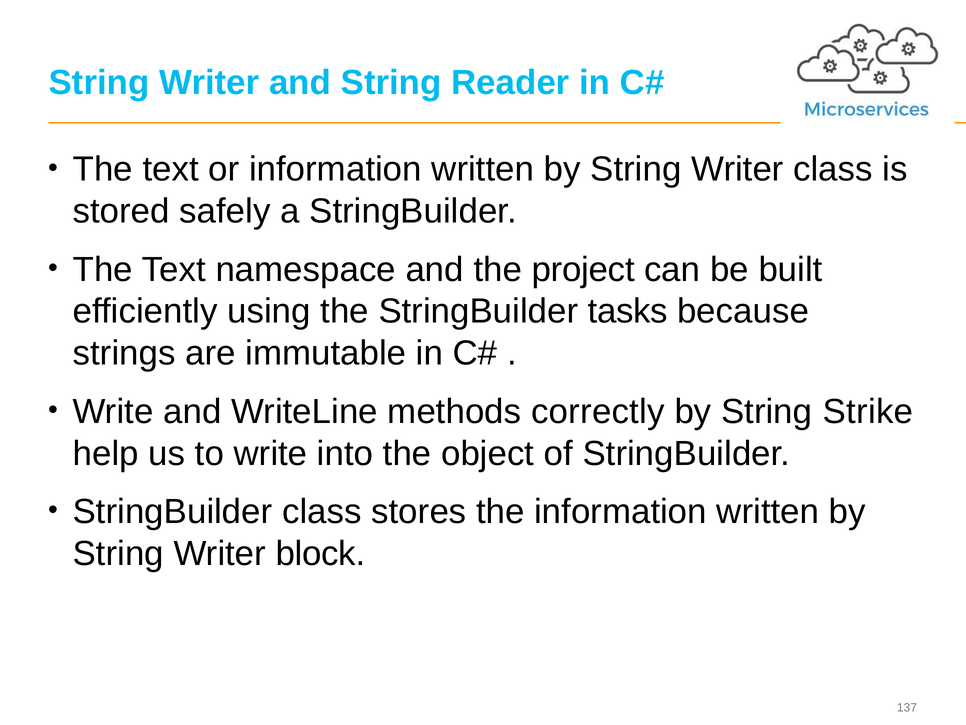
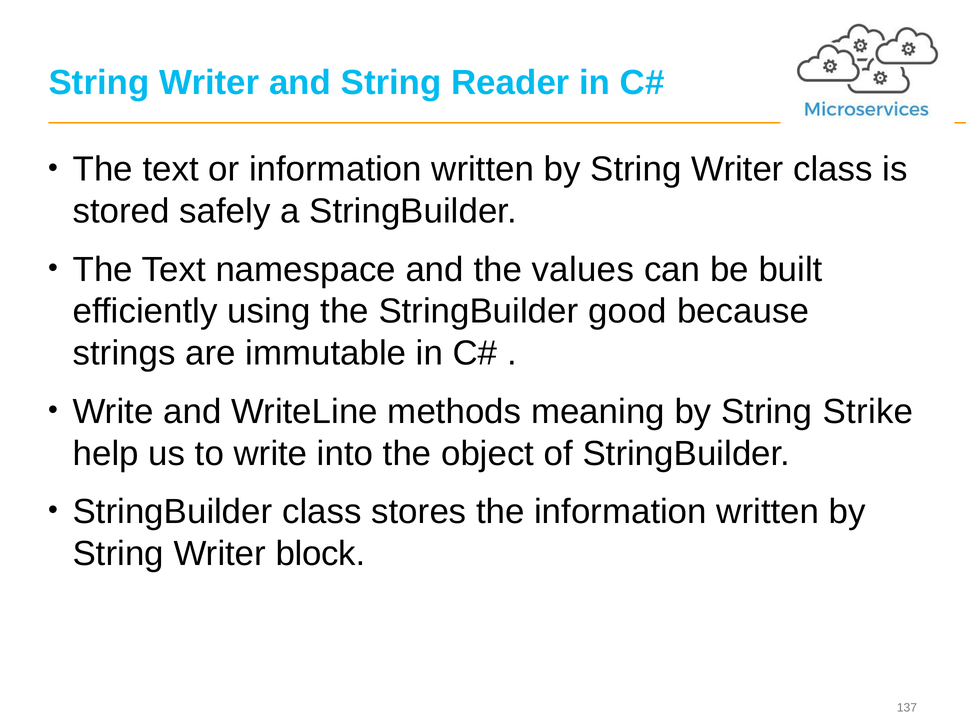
project: project -> values
tasks: tasks -> good
correctly: correctly -> meaning
